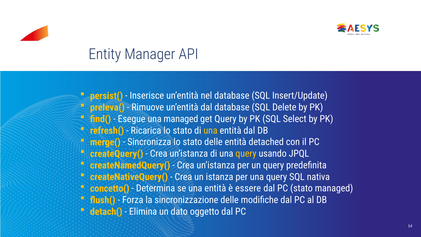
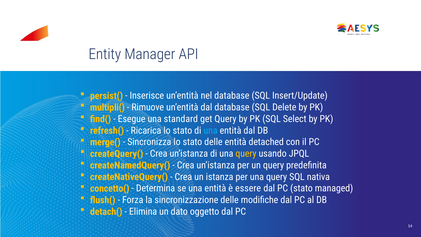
preleva(: preleva( -> multipli(
una managed: managed -> standard
una at (210, 130) colour: yellow -> light blue
